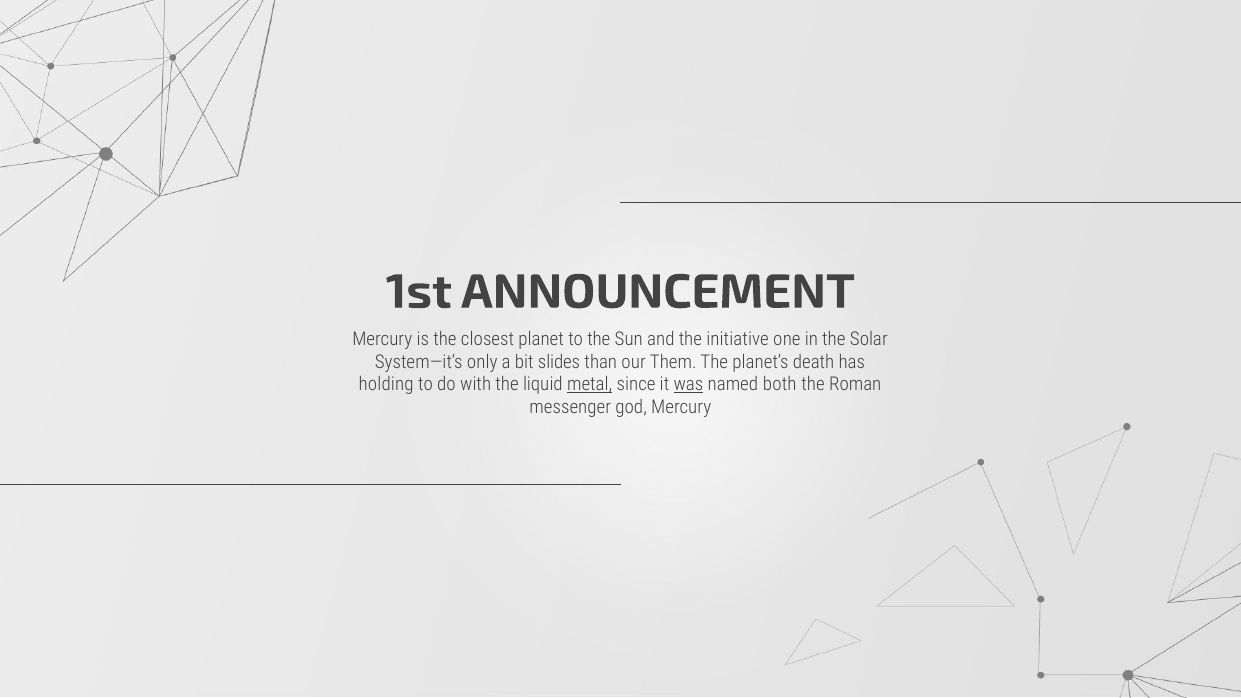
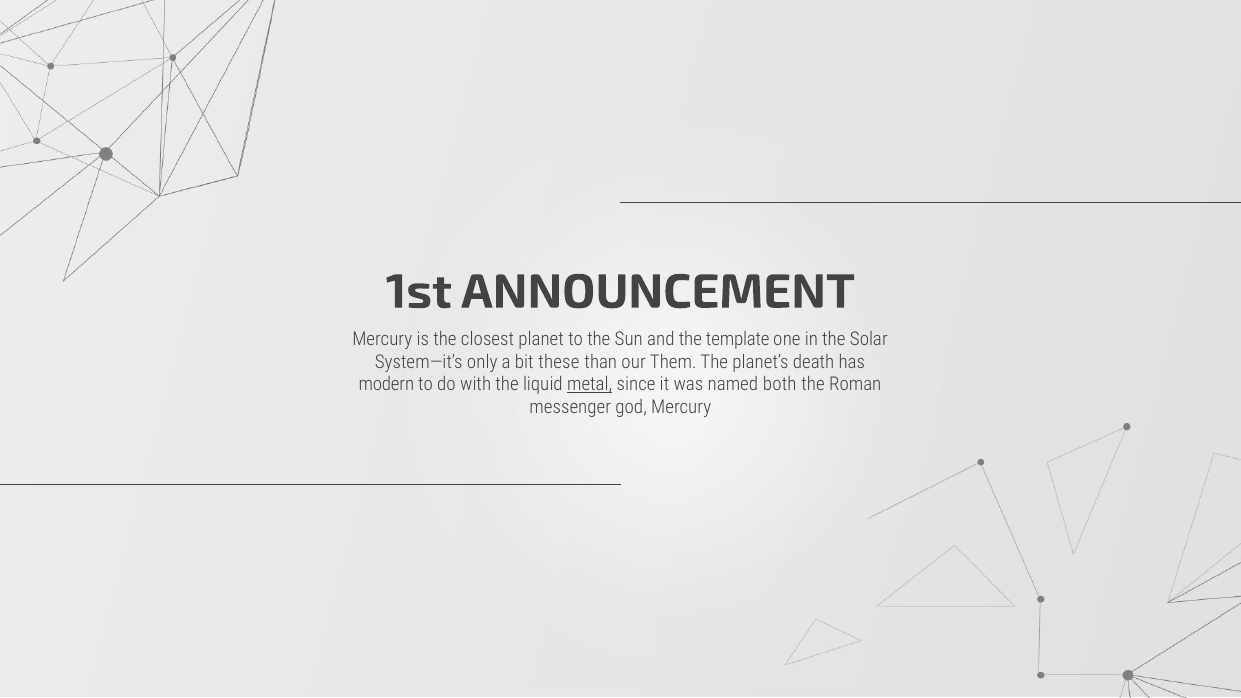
initiative: initiative -> template
slides: slides -> these
holding: holding -> modern
was underline: present -> none
